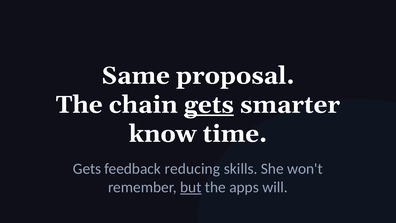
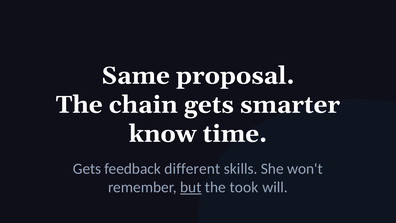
gets at (209, 105) underline: present -> none
reducing: reducing -> different
apps: apps -> took
